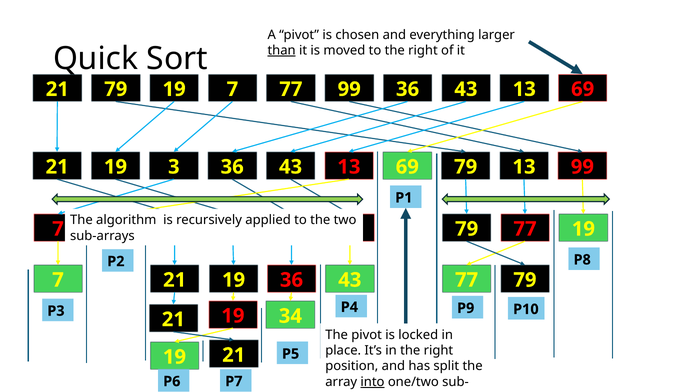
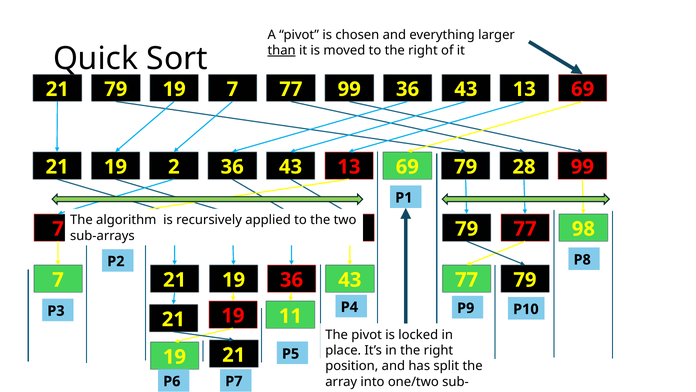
3: 3 -> 2
79 13: 13 -> 28
77 19: 19 -> 98
34: 34 -> 11
into underline: present -> none
